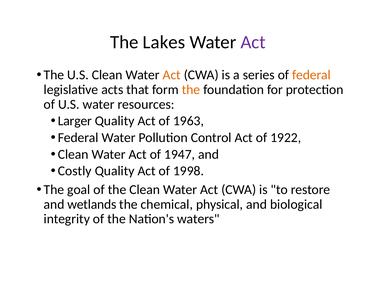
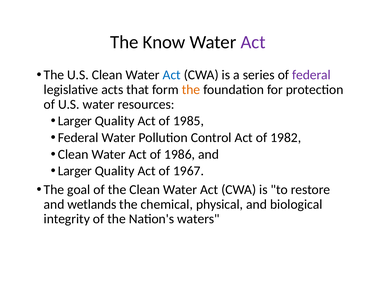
Lakes: Lakes -> Know
Act at (172, 75) colour: orange -> blue
federal at (311, 75) colour: orange -> purple
1963: 1963 -> 1985
1922: 1922 -> 1982
1947: 1947 -> 1986
Costly at (75, 171): Costly -> Larger
1998: 1998 -> 1967
